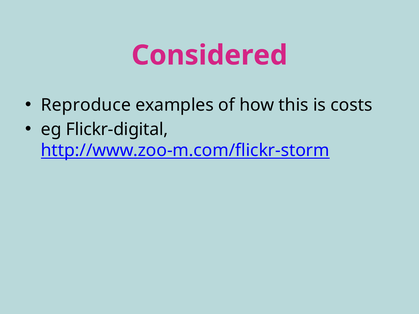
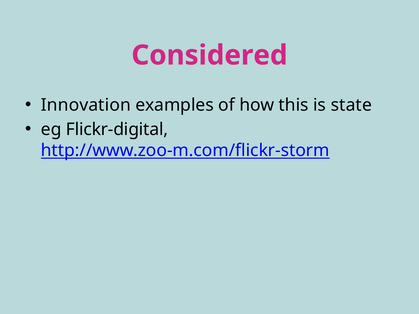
Reproduce: Reproduce -> Innovation
costs: costs -> state
